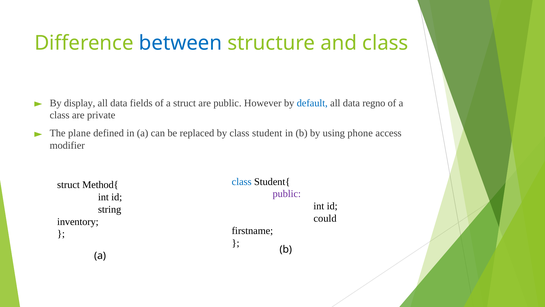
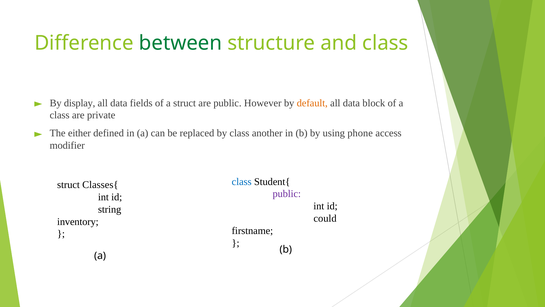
between colour: blue -> green
default colour: blue -> orange
regno: regno -> block
plane: plane -> either
student: student -> another
Method{: Method{ -> Classes{
